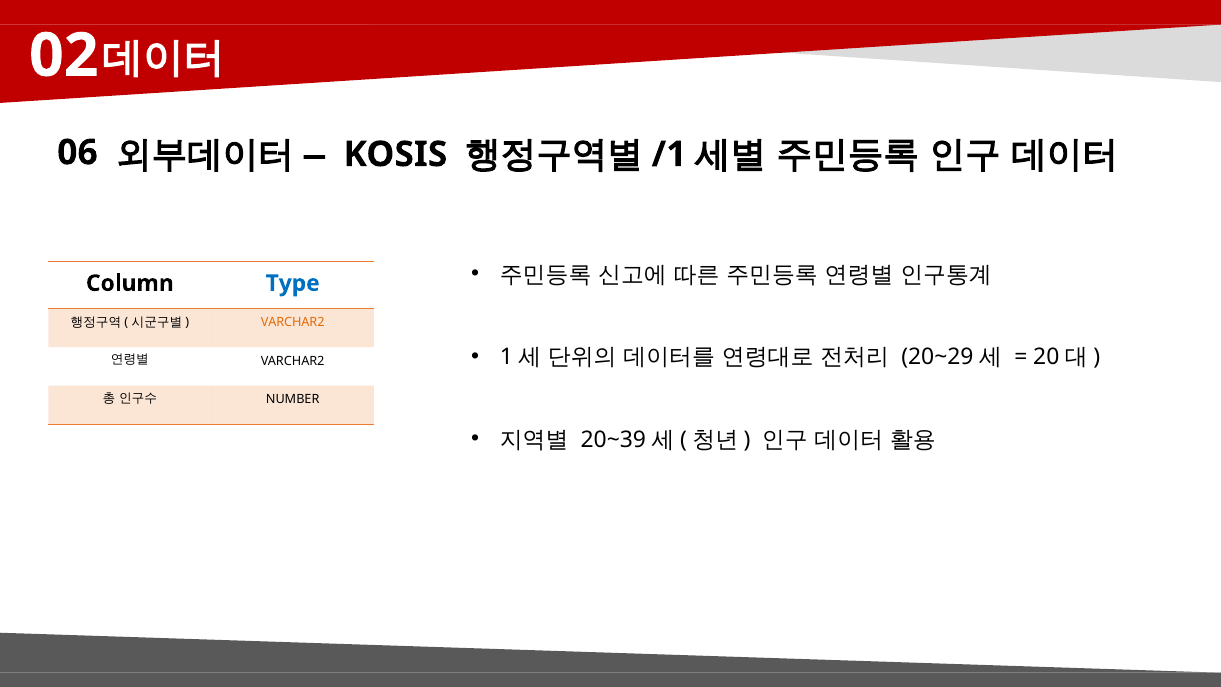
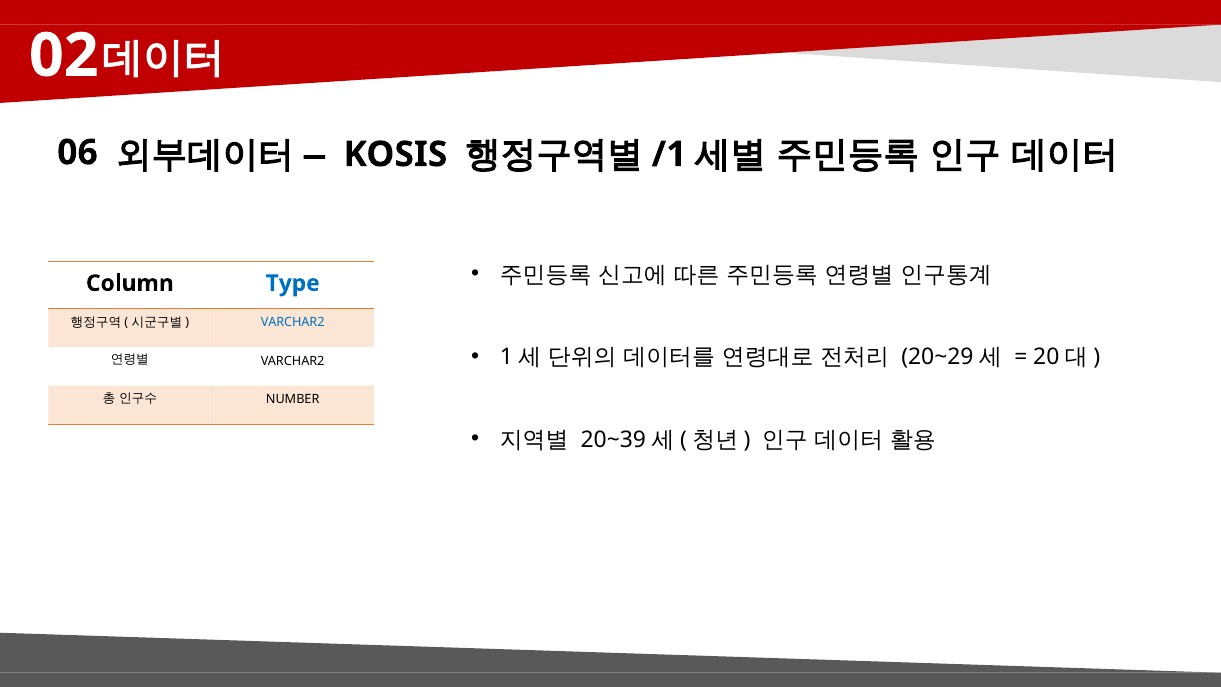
VARCHAR2 at (293, 323) colour: orange -> blue
